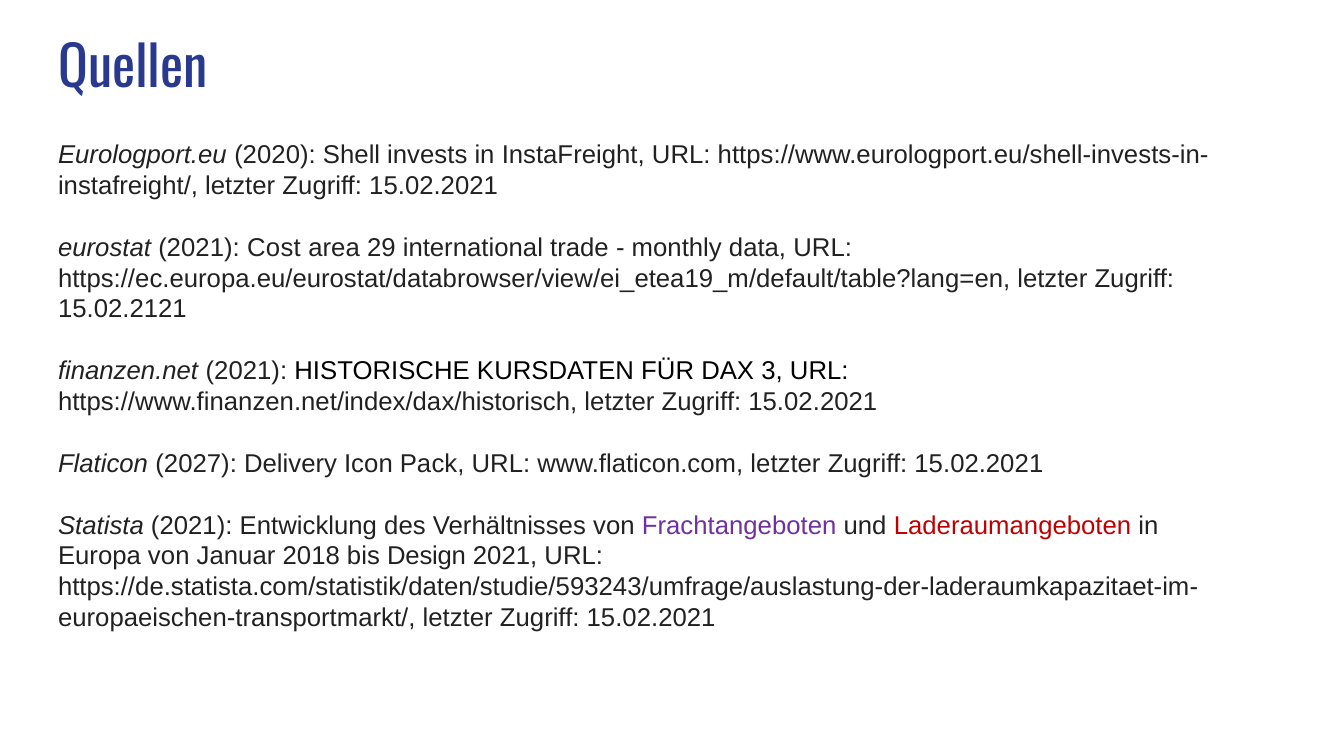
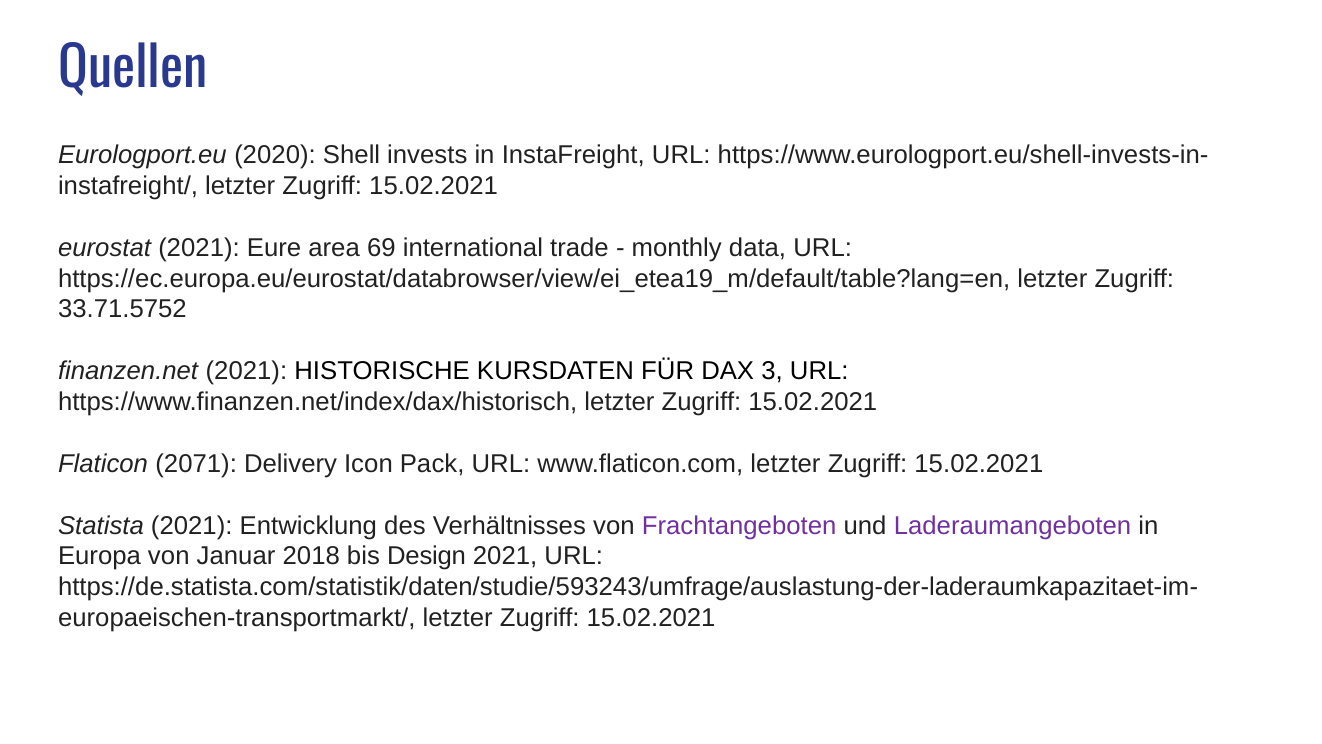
Cost: Cost -> Eure
29: 29 -> 69
15.02.2121: 15.02.2121 -> 33.71.5752
2027: 2027 -> 2071
Laderaumangeboten colour: red -> purple
